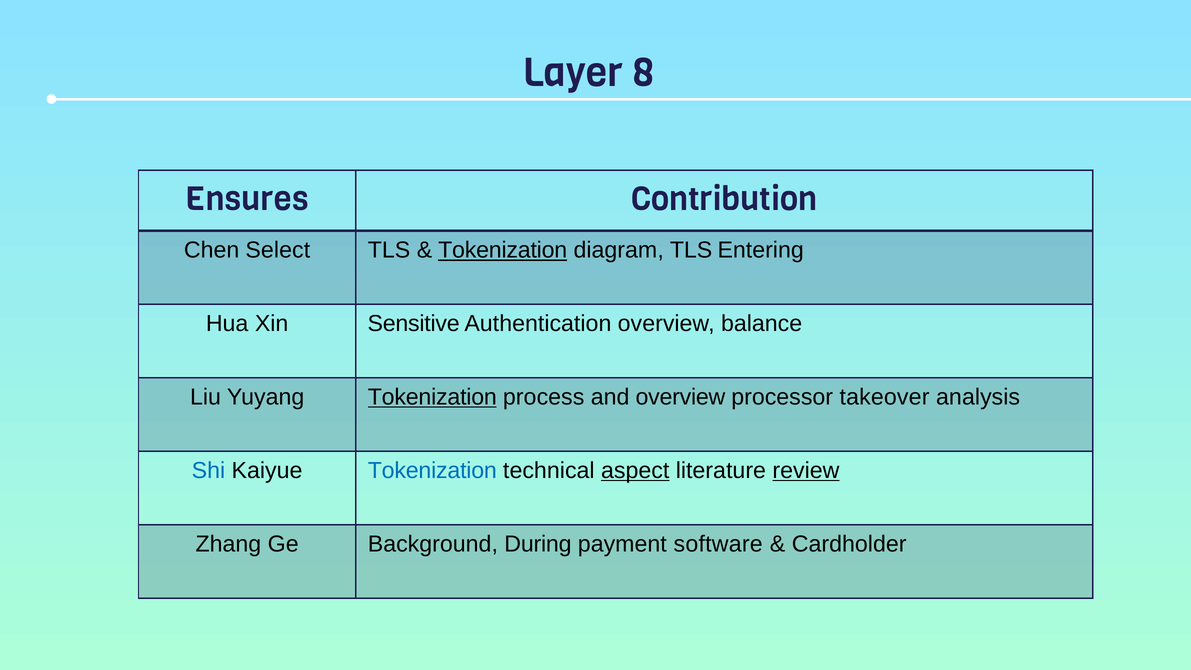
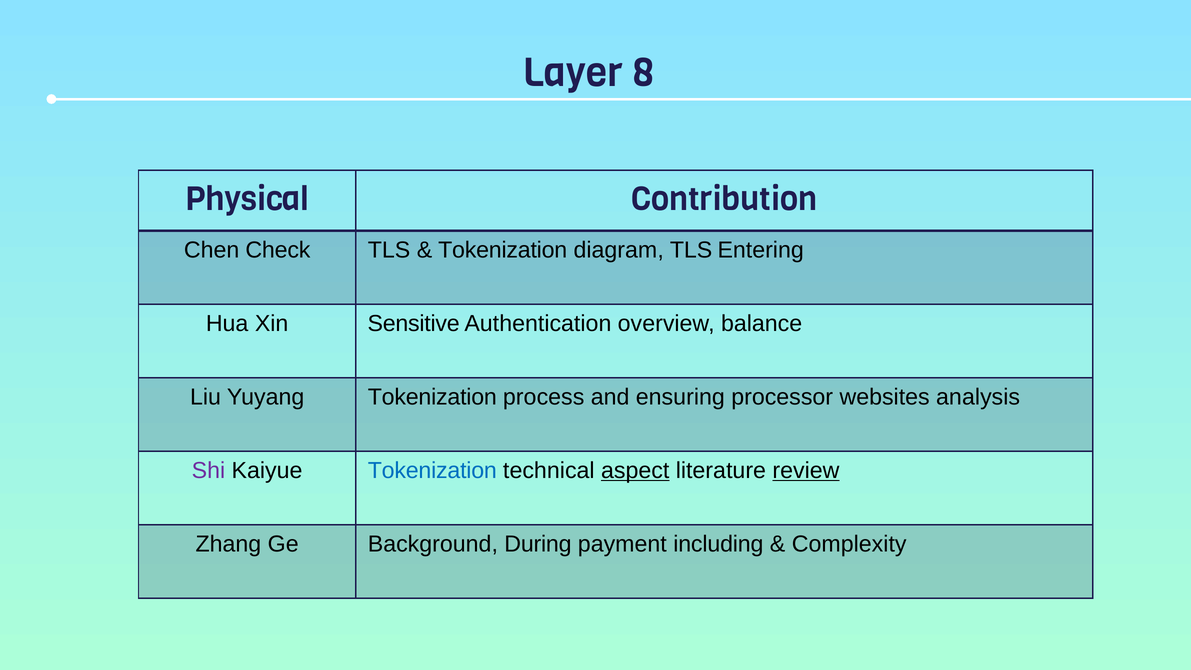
Ensures: Ensures -> Physical
Select: Select -> Check
Tokenization at (503, 250) underline: present -> none
Tokenization at (432, 397) underline: present -> none
and overview: overview -> ensuring
takeover: takeover -> websites
Shi colour: blue -> purple
software: software -> including
Cardholder: Cardholder -> Complexity
